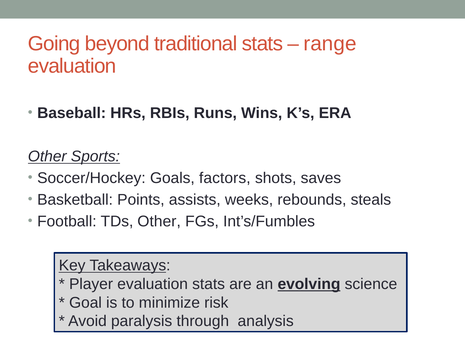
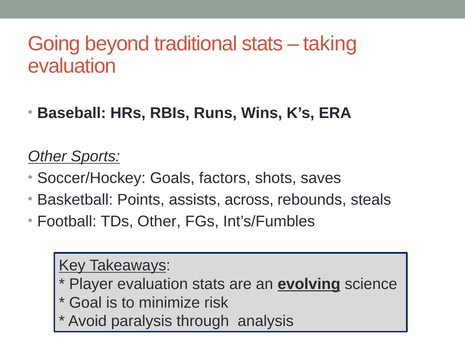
range: range -> taking
weeks: weeks -> across
